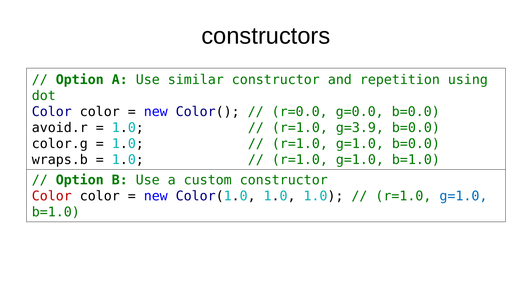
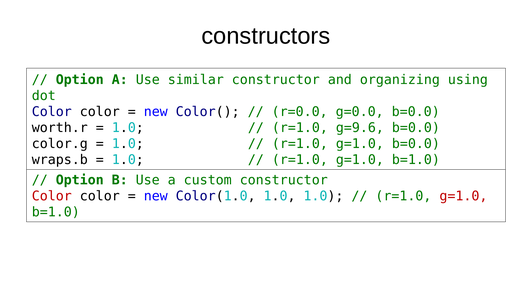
repetition: repetition -> organizing
avoid.r: avoid.r -> worth.r
g=3.9: g=3.9 -> g=9.6
g=1.0 at (463, 196) colour: blue -> red
